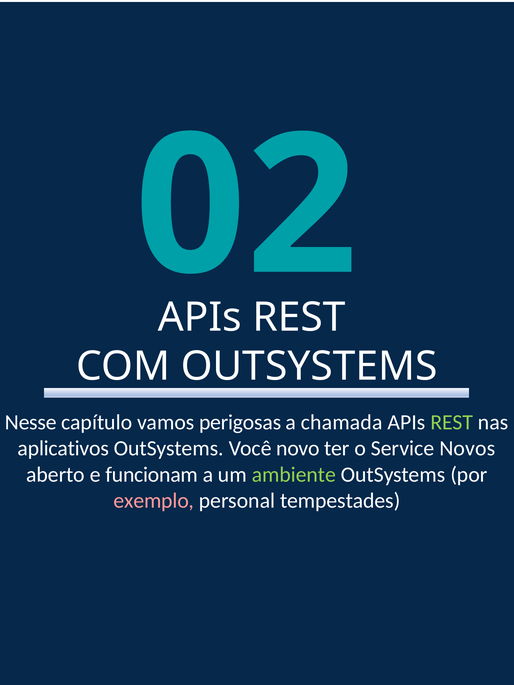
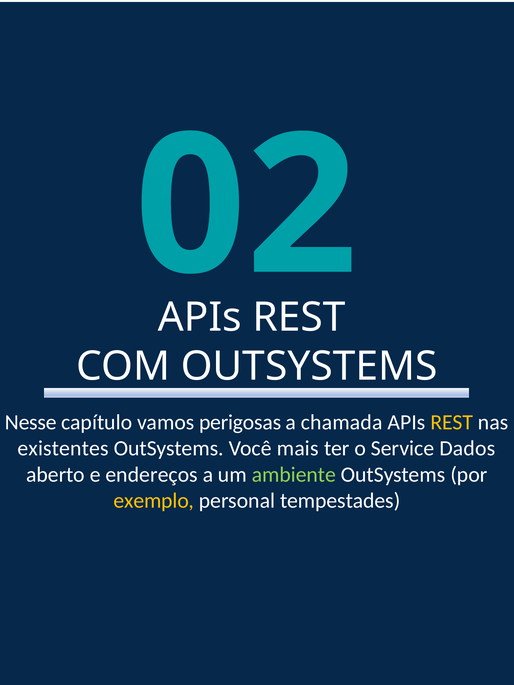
REST at (452, 423) colour: light green -> yellow
aplicativos: aplicativos -> existentes
novo: novo -> mais
Novos: Novos -> Dados
funcionam: funcionam -> endereços
exemplo colour: pink -> yellow
